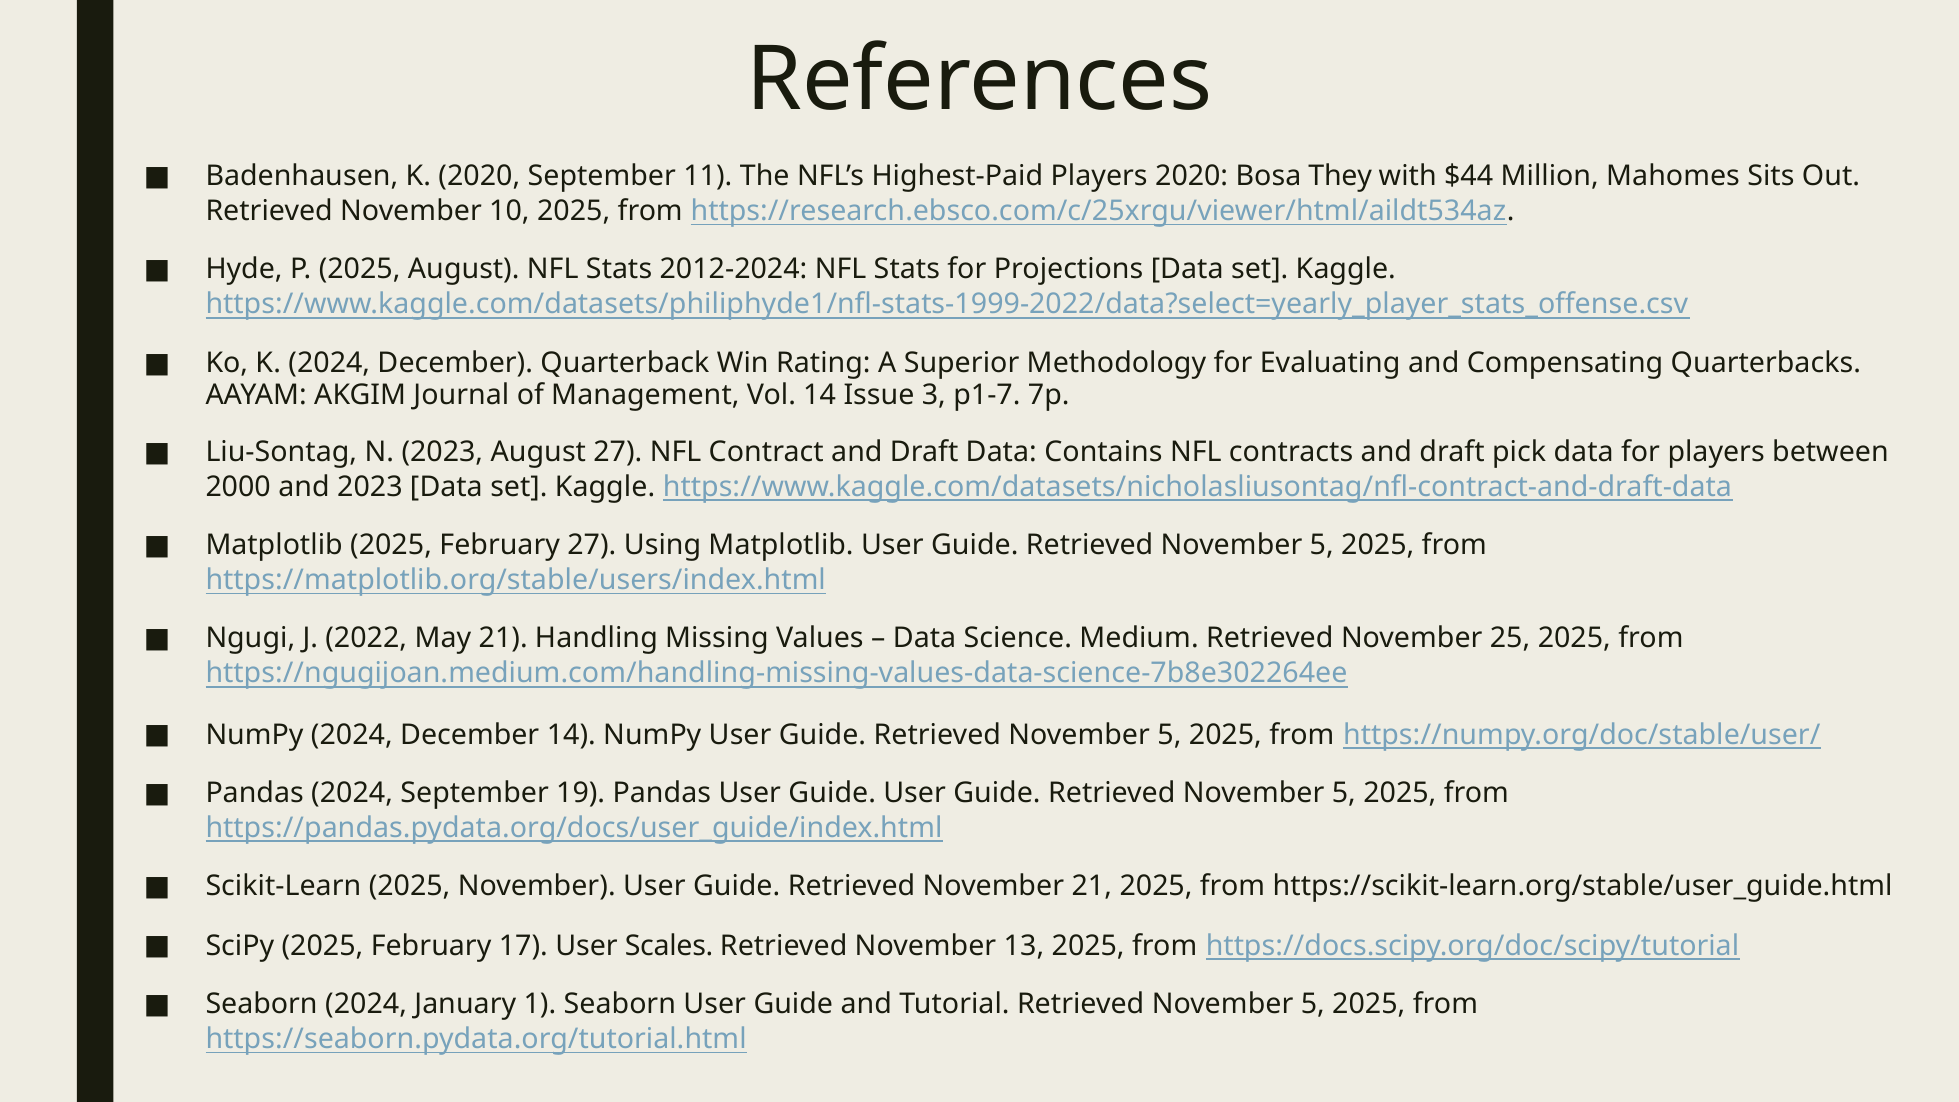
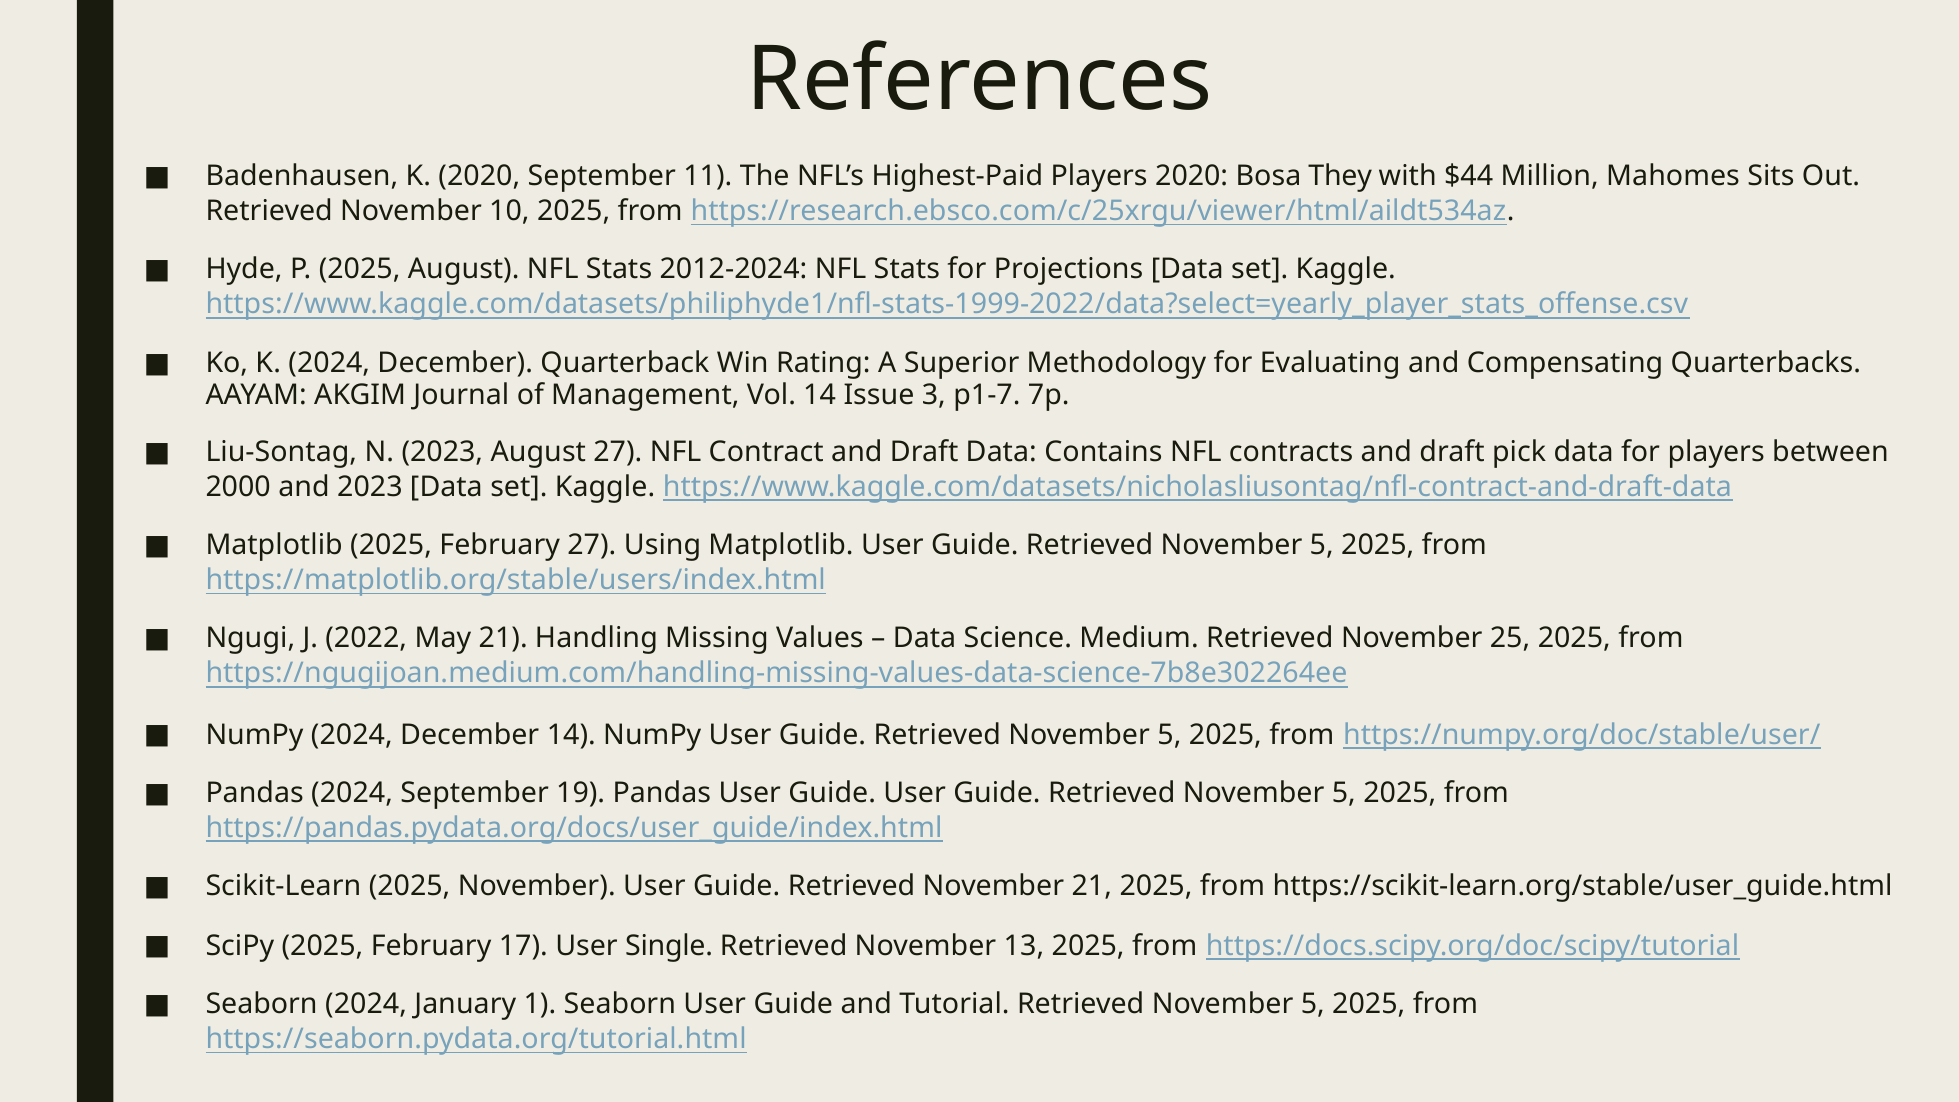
Scales: Scales -> Single
